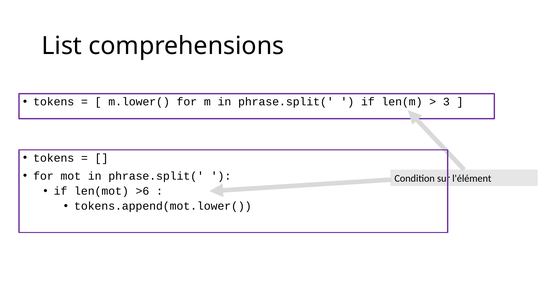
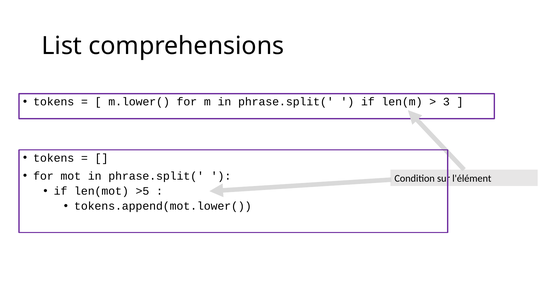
>6: >6 -> >5
